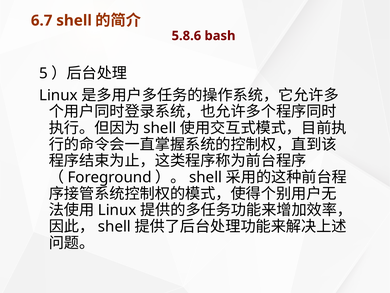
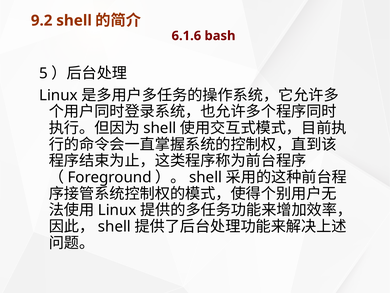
6.7: 6.7 -> 9.2
5.8.6: 5.8.6 -> 6.1.6
